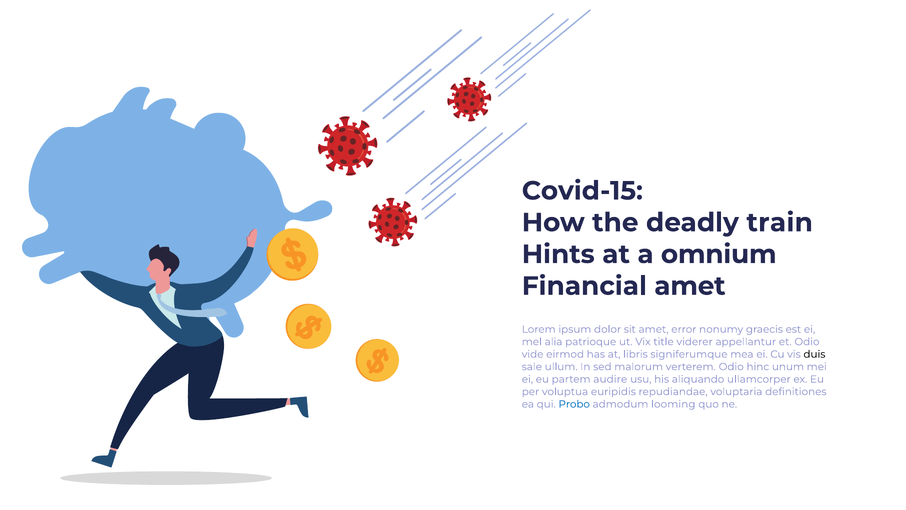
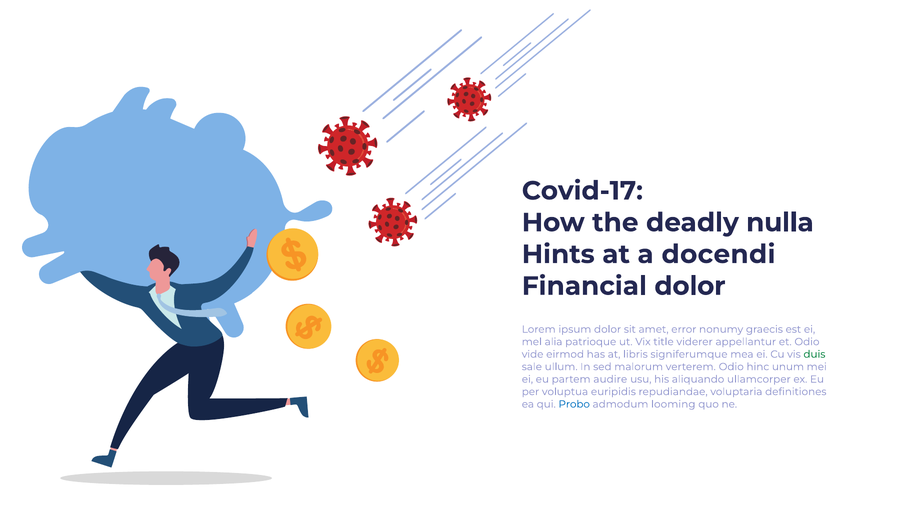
Covid-15: Covid-15 -> Covid-17
train: train -> nulla
omnium: omnium -> docendi
Financial amet: amet -> dolor
duis colour: black -> green
